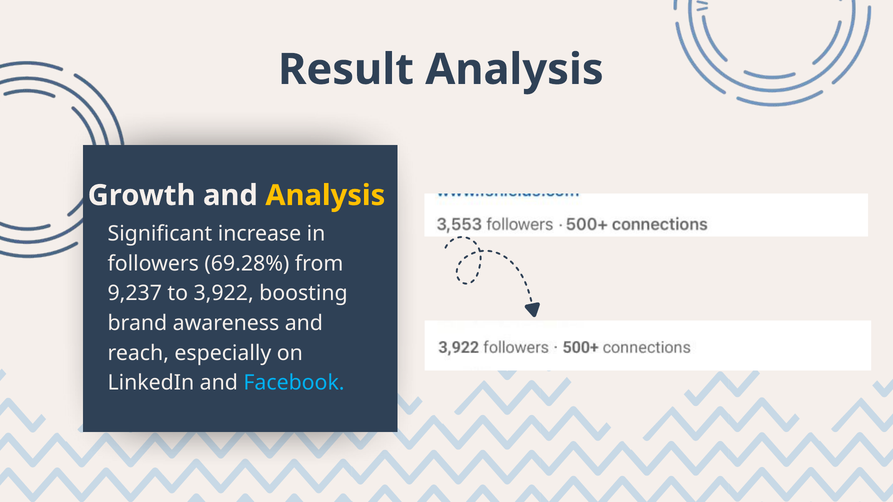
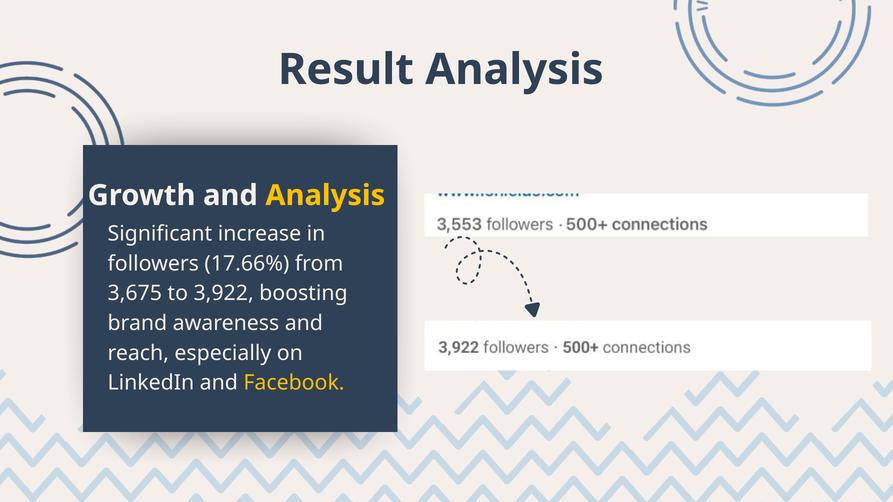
69.28%: 69.28% -> 17.66%
9,237: 9,237 -> 3,675
Facebook colour: light blue -> yellow
